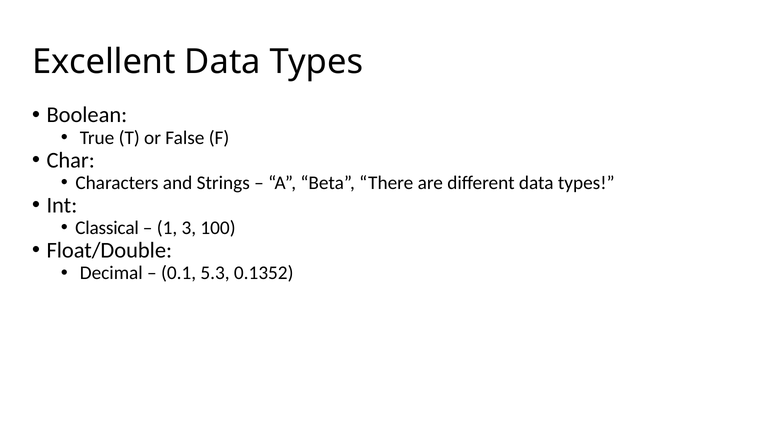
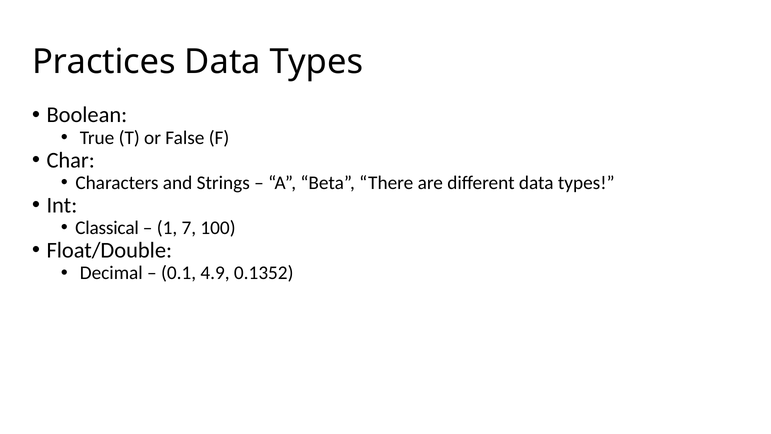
Excellent: Excellent -> Practices
3: 3 -> 7
5.3: 5.3 -> 4.9
